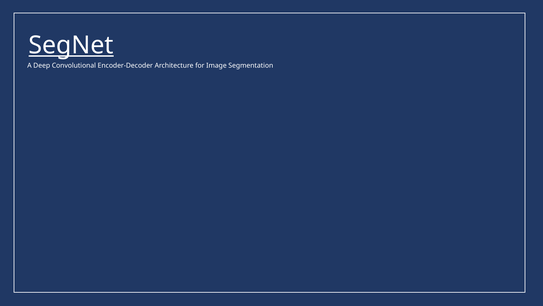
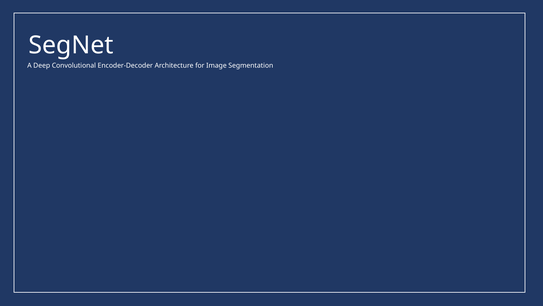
SegNet underline: present -> none
